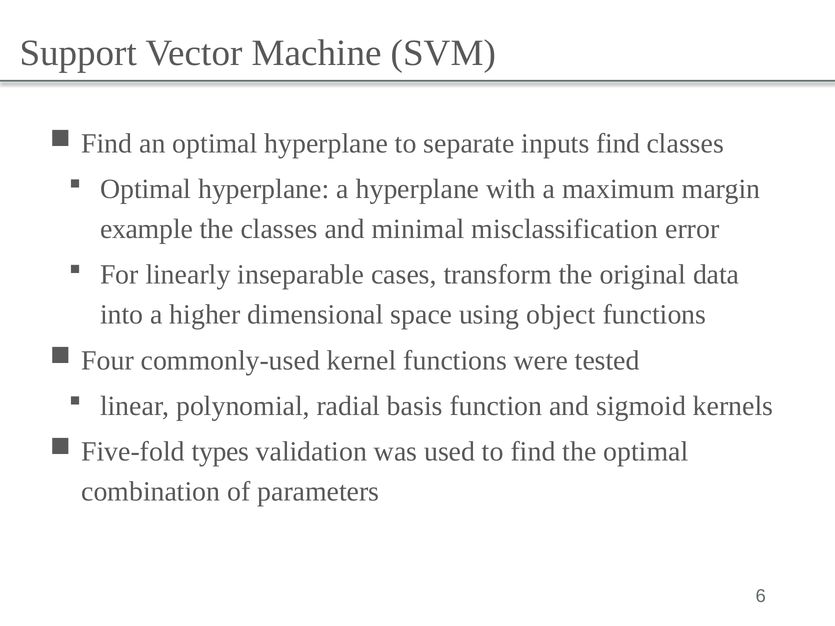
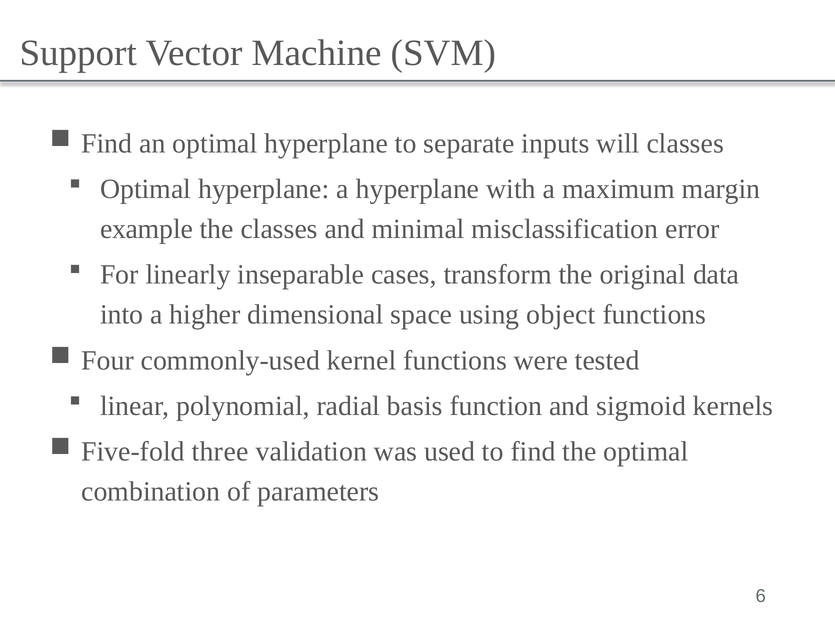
inputs find: find -> will
types: types -> three
